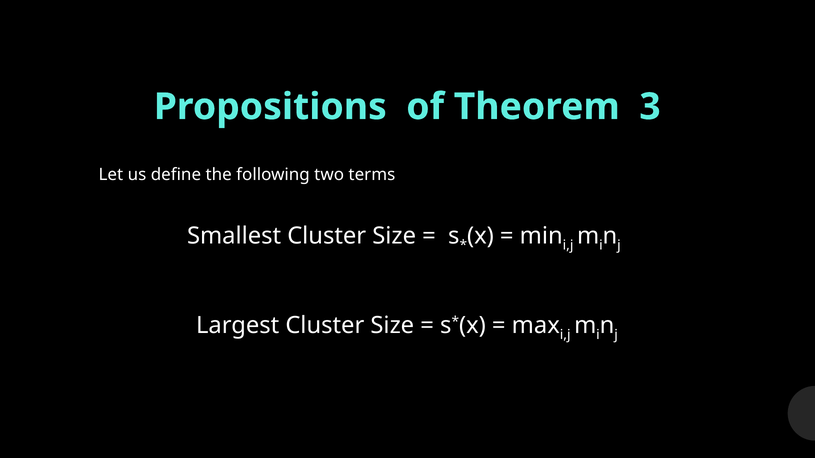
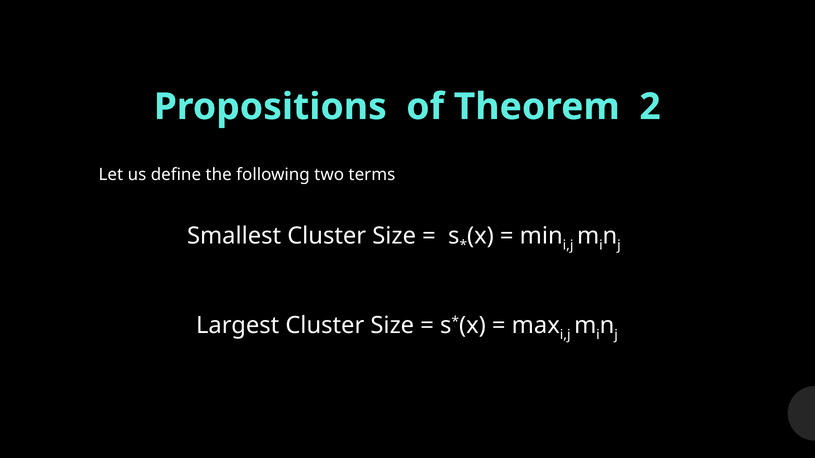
3: 3 -> 2
